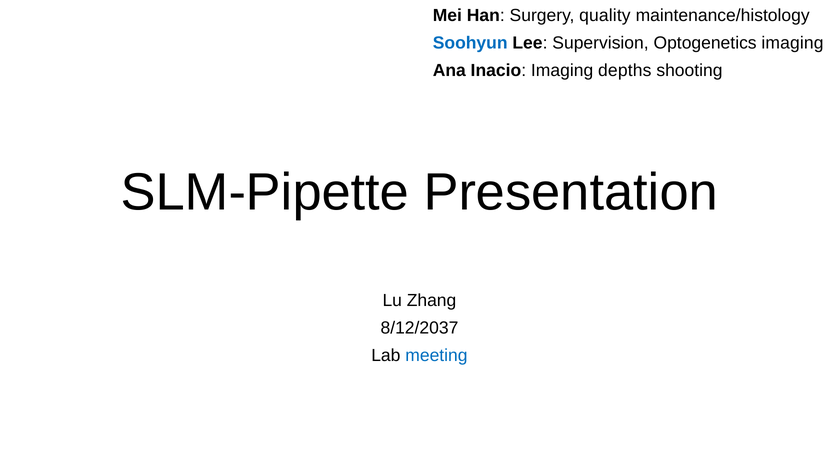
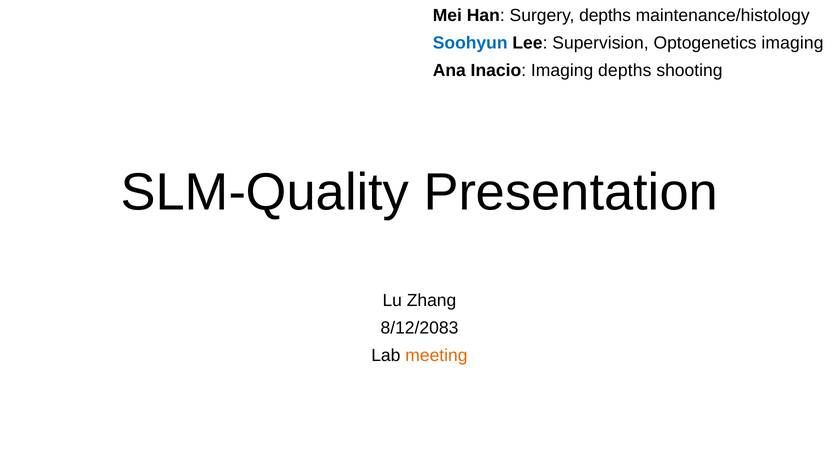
Surgery quality: quality -> depths
SLM-Pipette: SLM-Pipette -> SLM-Quality
8/12/2037: 8/12/2037 -> 8/12/2083
meeting colour: blue -> orange
